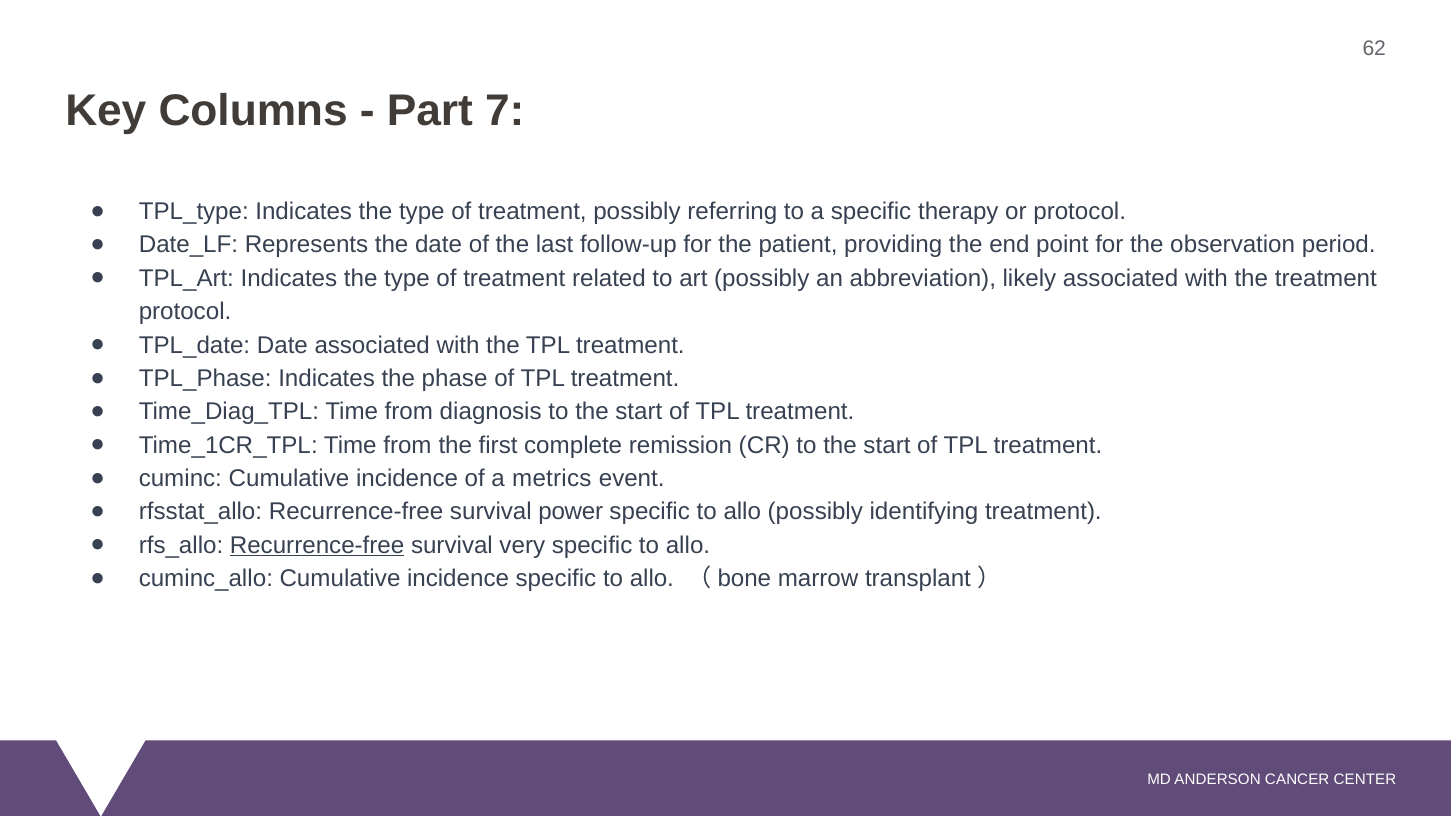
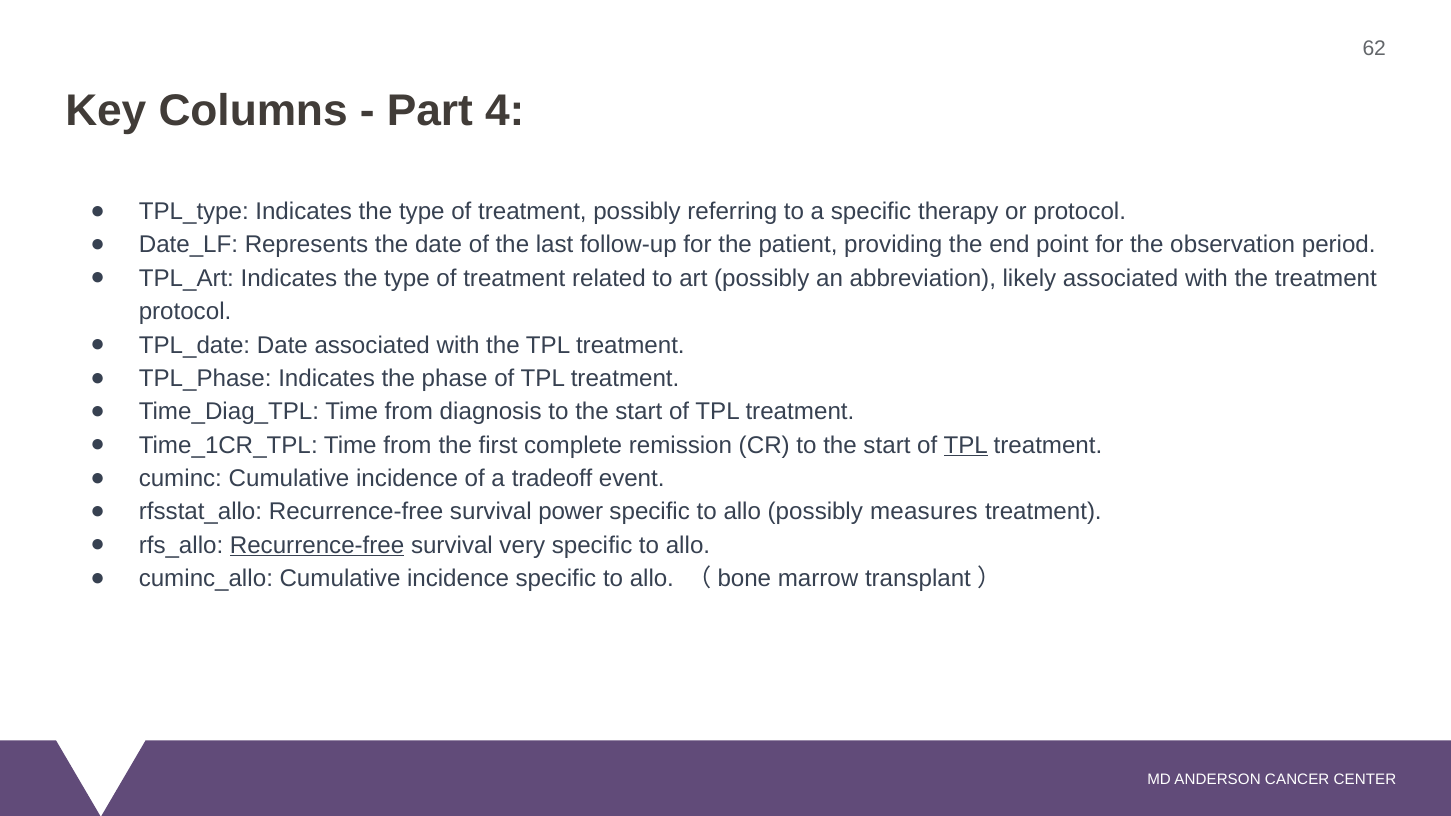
7: 7 -> 4
TPL at (966, 445) underline: none -> present
metrics: metrics -> tradeoff
identifying: identifying -> measures
